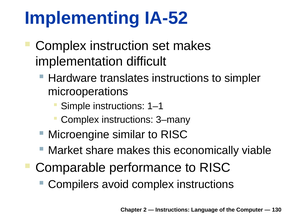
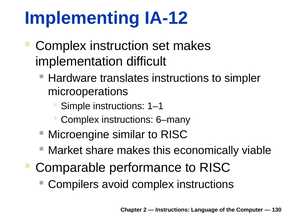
IA-52: IA-52 -> IA-12
3–many: 3–many -> 6–many
